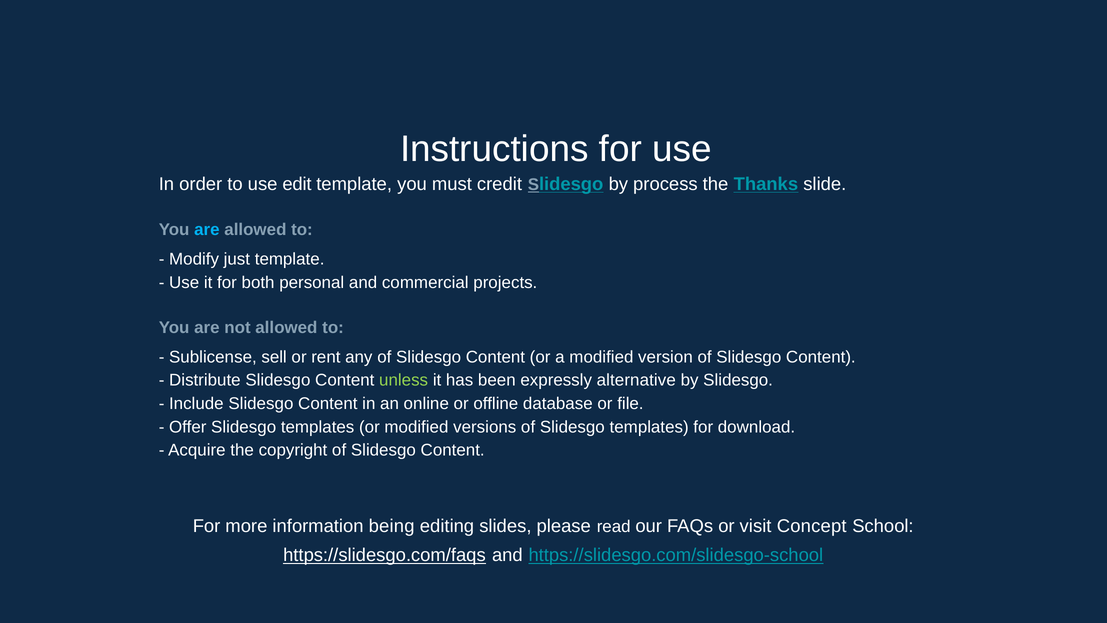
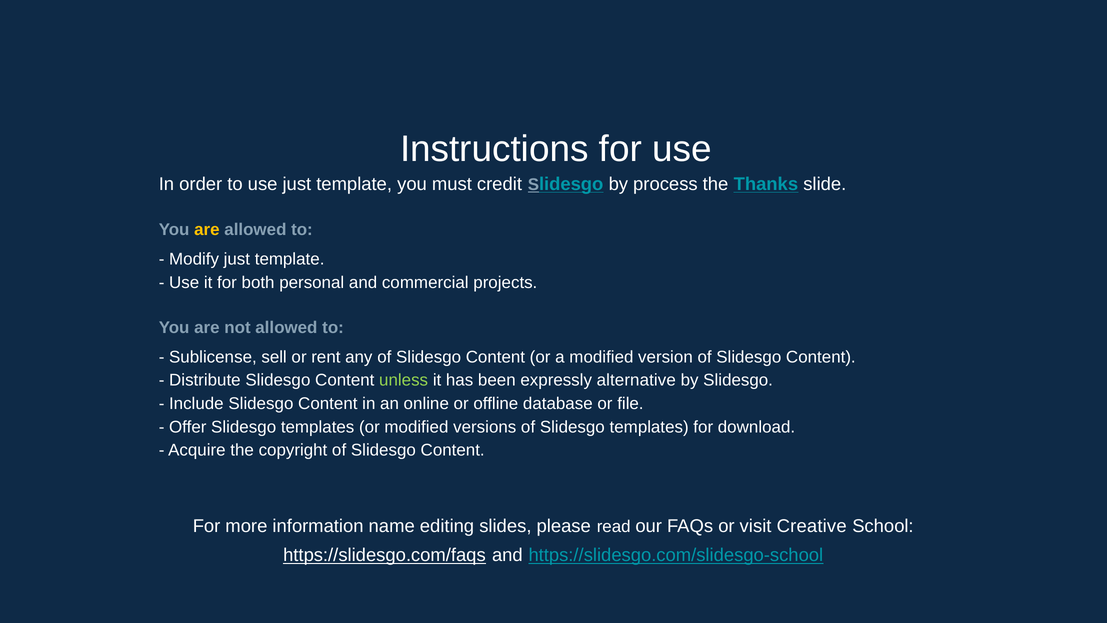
use edit: edit -> just
are at (207, 230) colour: light blue -> yellow
being: being -> name
Concept: Concept -> Creative
